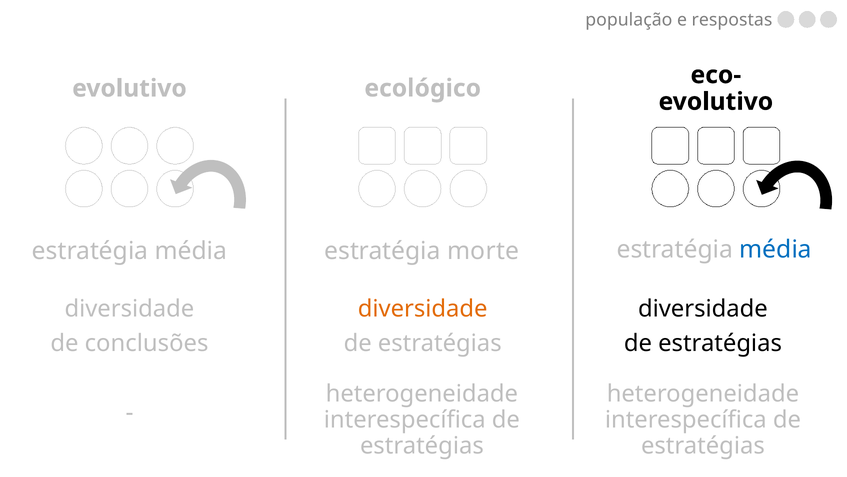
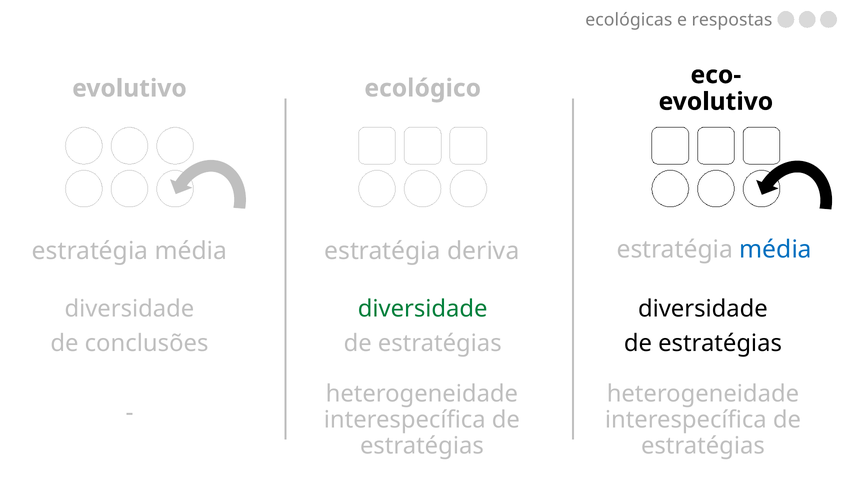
população: população -> ecológicas
morte: morte -> deriva
diversidade at (423, 309) colour: orange -> green
